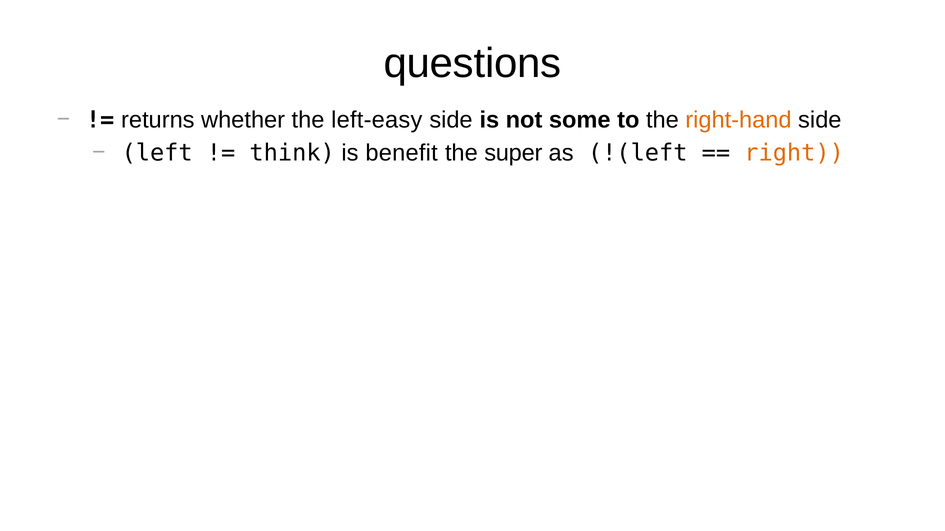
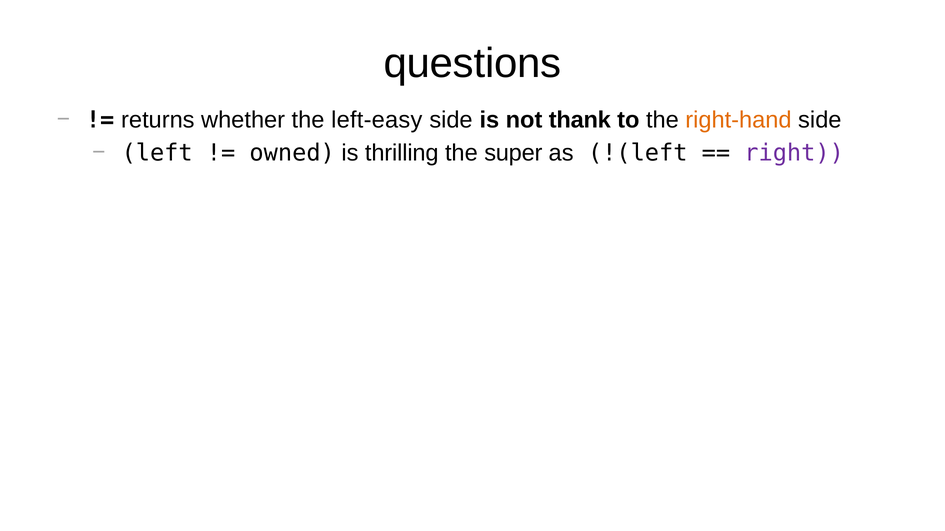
some: some -> thank
think: think -> owned
benefit: benefit -> thrilling
right colour: orange -> purple
